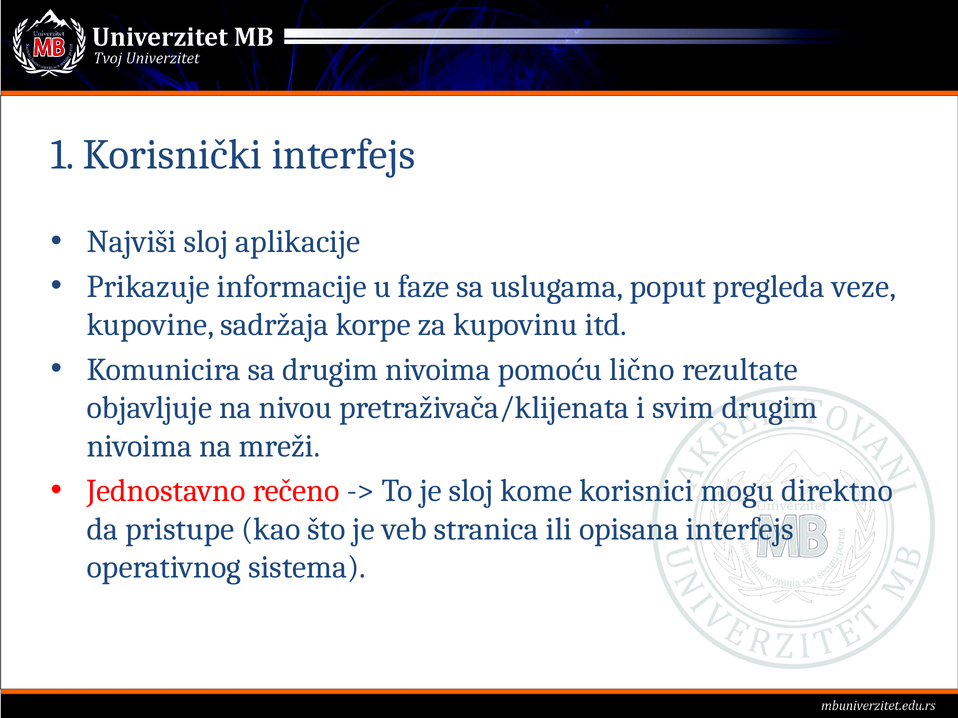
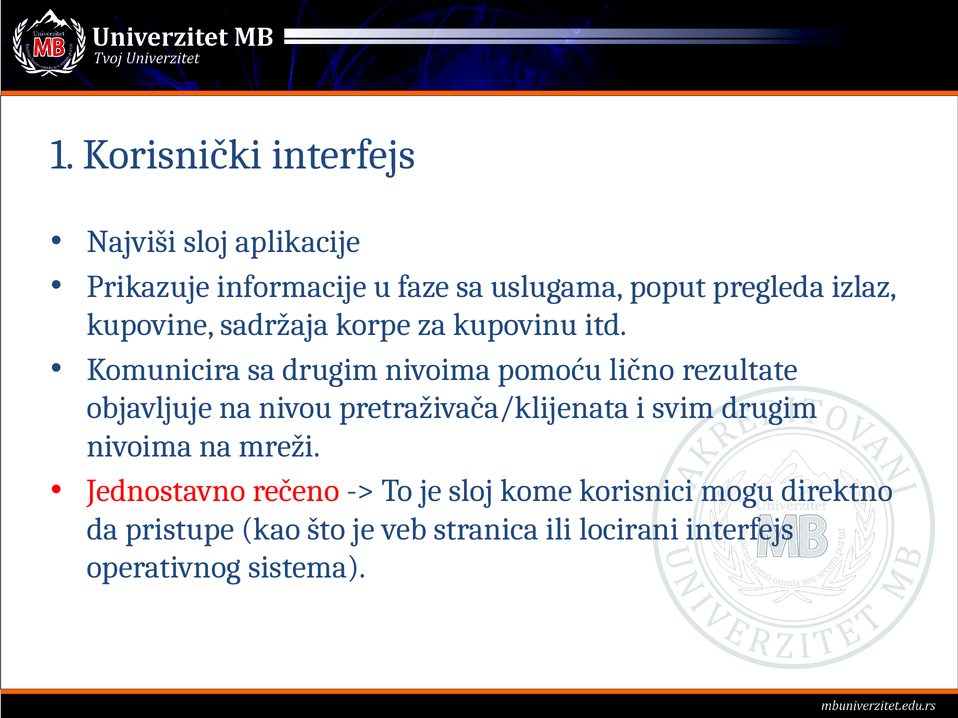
veze: veze -> izlaz
opisana: opisana -> locirani
